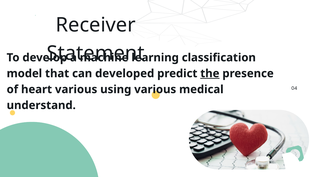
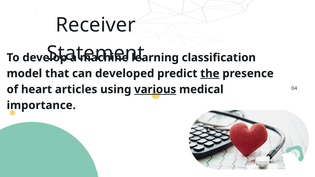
heart various: various -> articles
various at (155, 90) underline: none -> present
understand: understand -> importance
